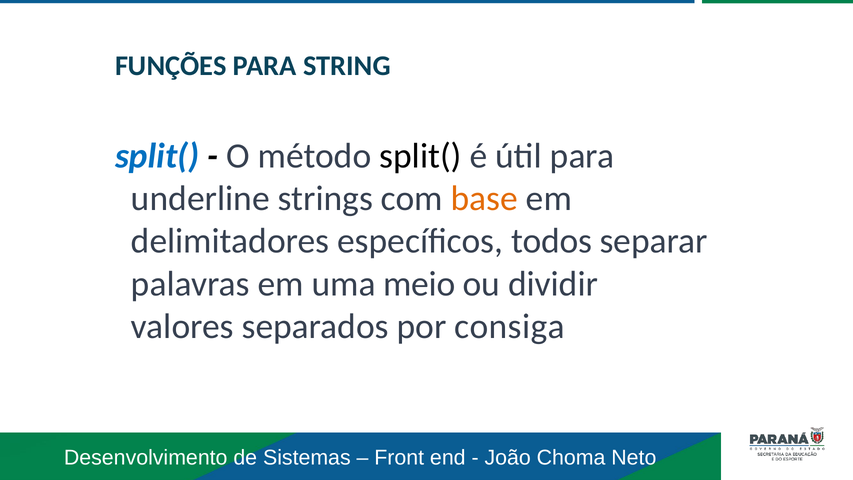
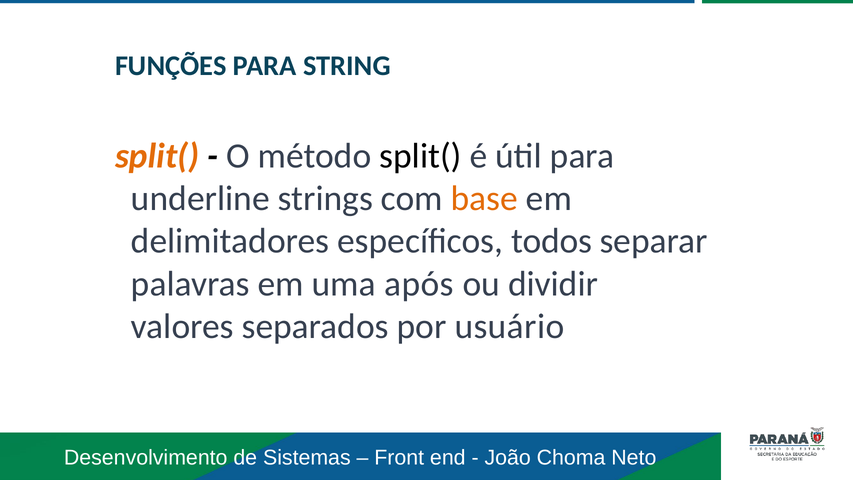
split( at (157, 156) colour: blue -> orange
meio: meio -> após
consiga: consiga -> usuário
